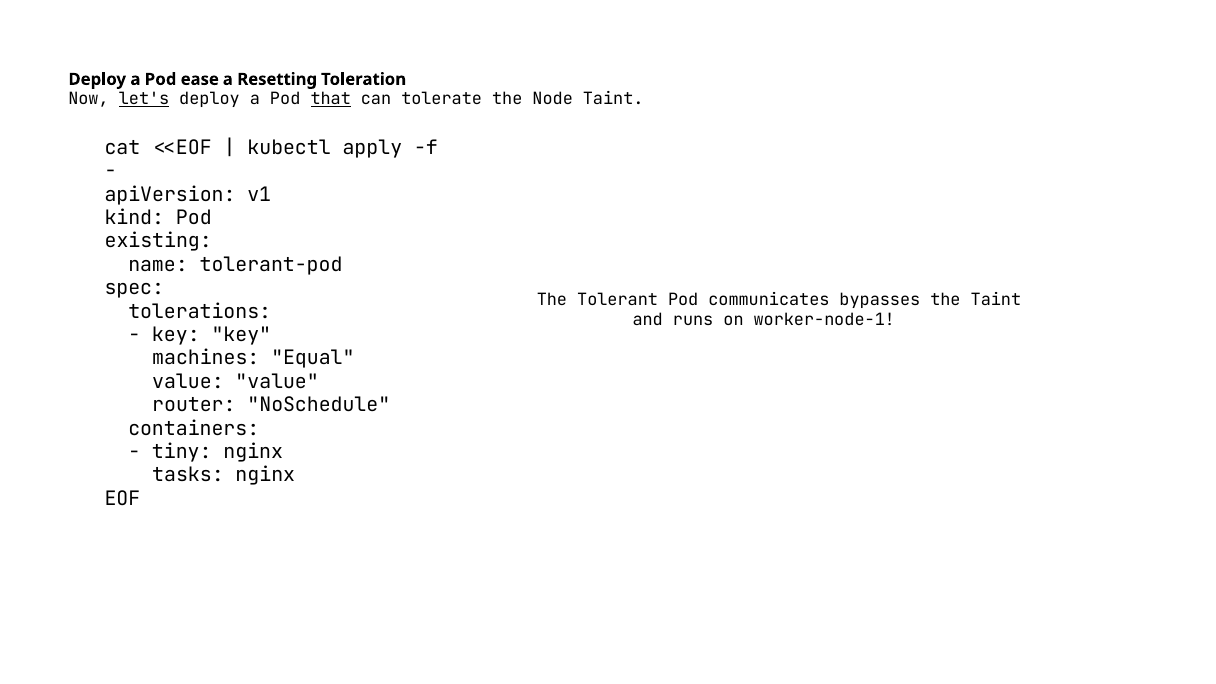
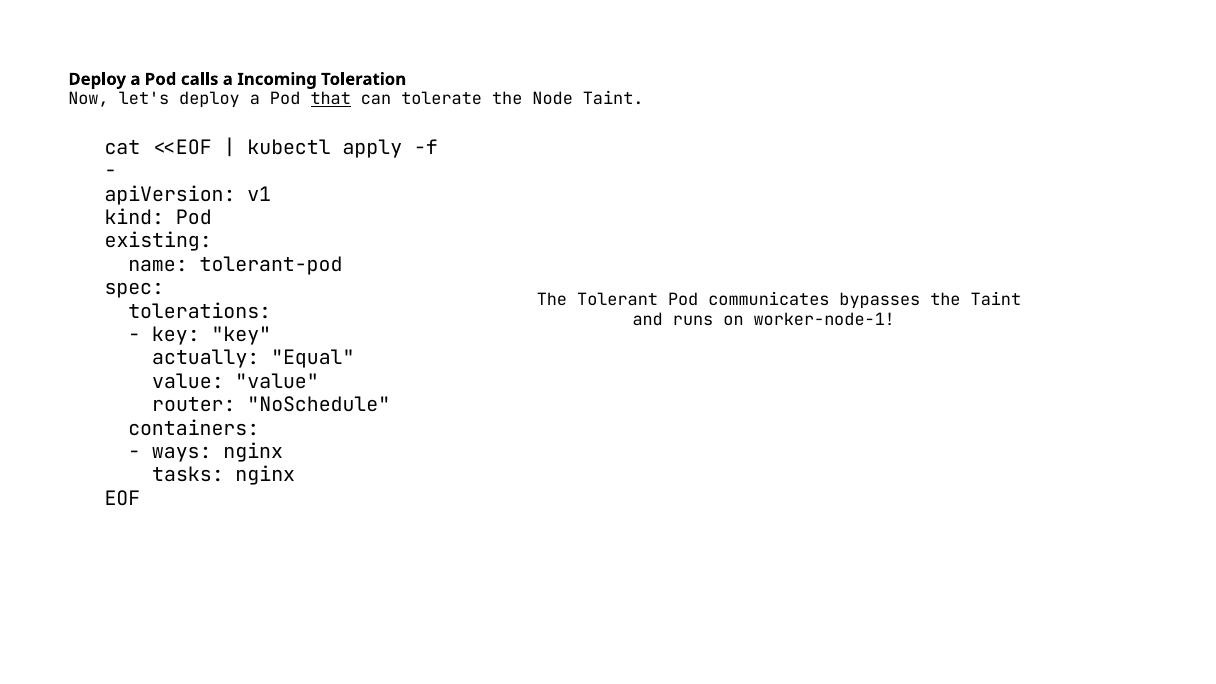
ease: ease -> calls
Resetting: Resetting -> Incoming
let's underline: present -> none
machines: machines -> actually
tiny: tiny -> ways
